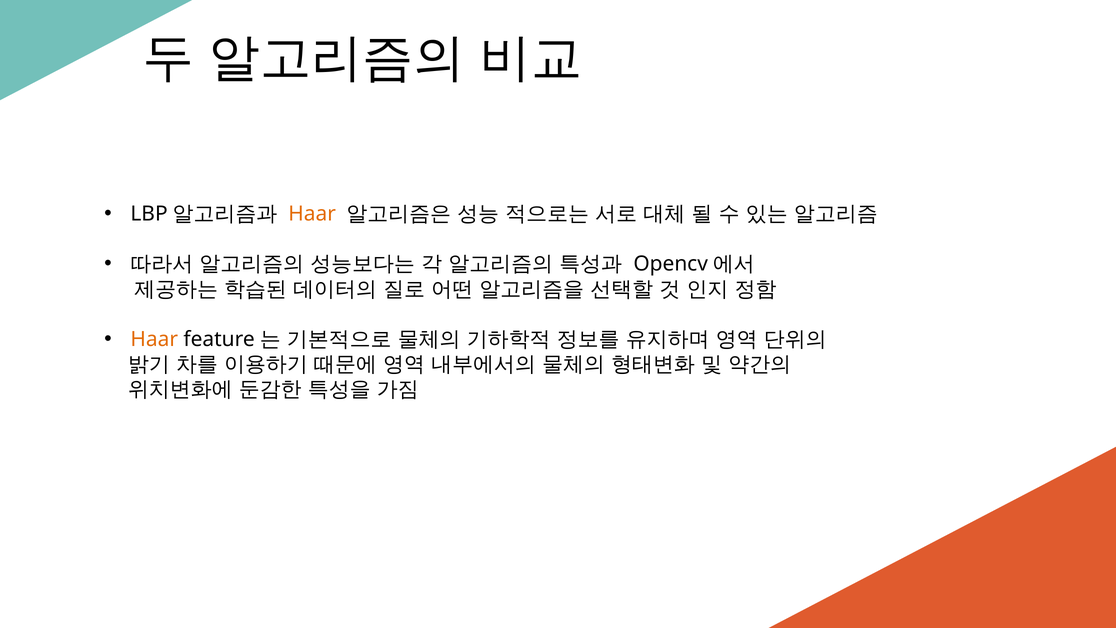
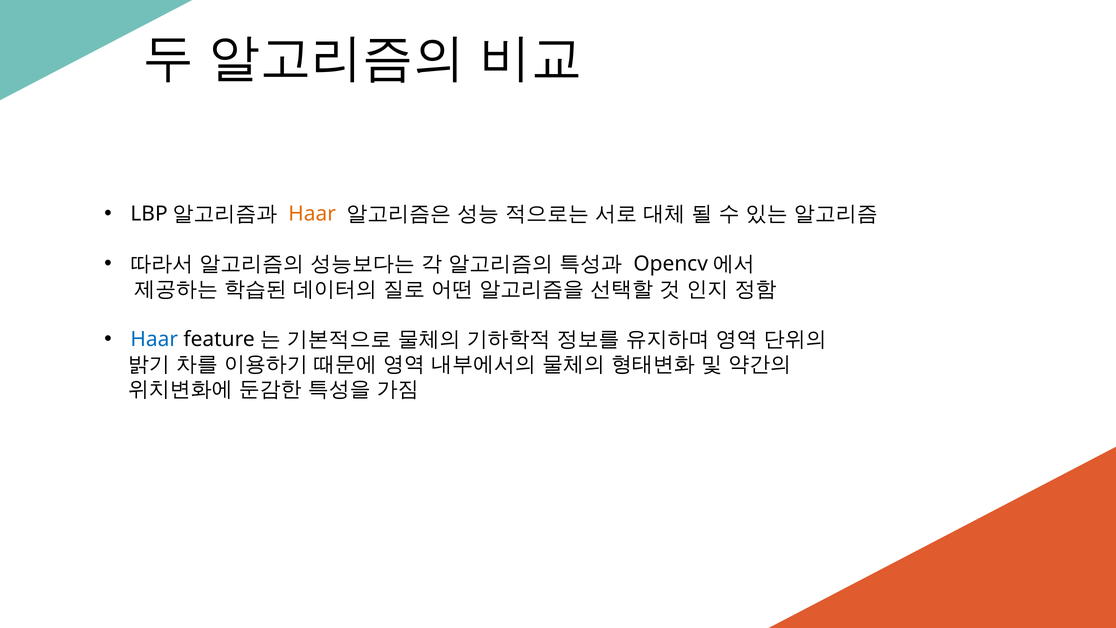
Haar at (154, 339) colour: orange -> blue
